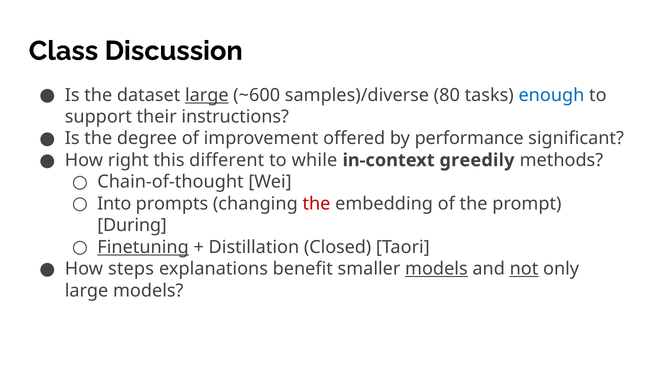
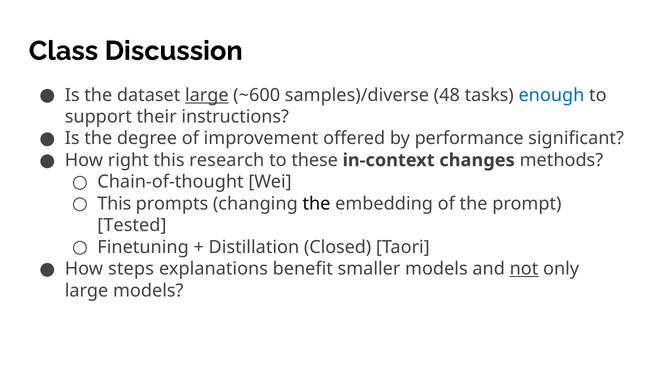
80: 80 -> 48
different: different -> research
while: while -> these
greedily: greedily -> changes
Into at (114, 204): Into -> This
the at (316, 204) colour: red -> black
During: During -> Tested
Finetuning underline: present -> none
models at (436, 269) underline: present -> none
